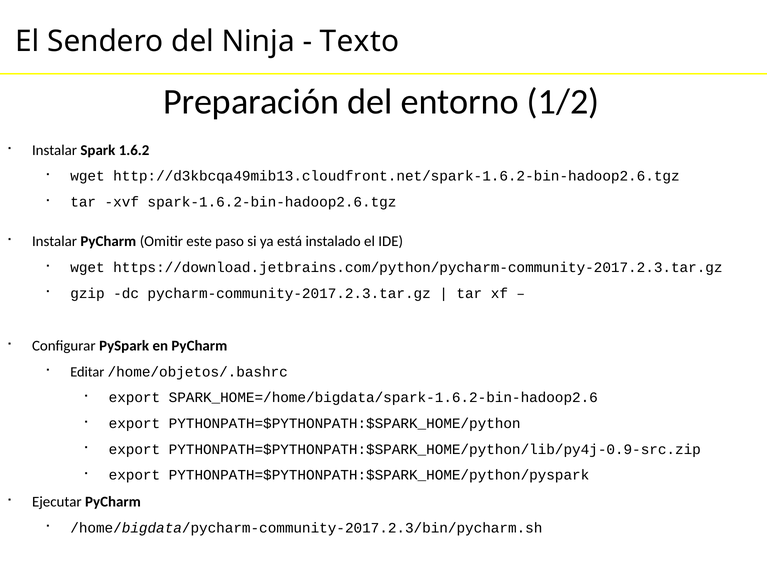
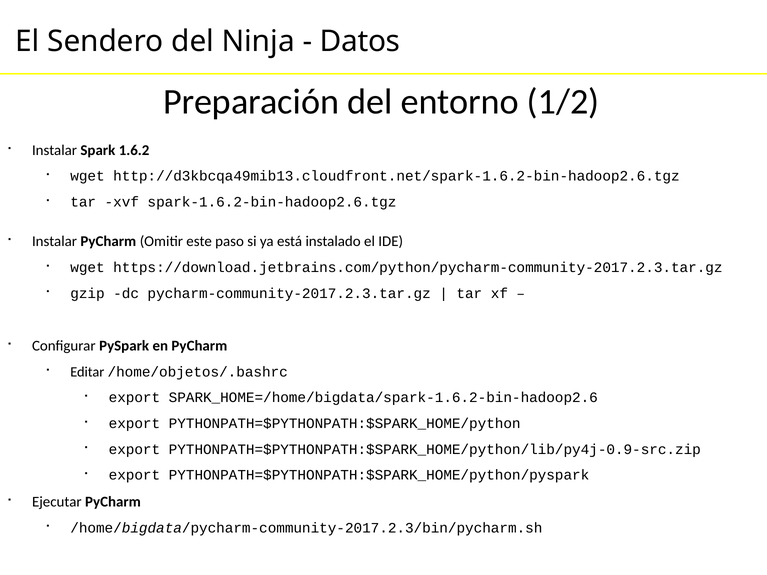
Texto: Texto -> Datos
